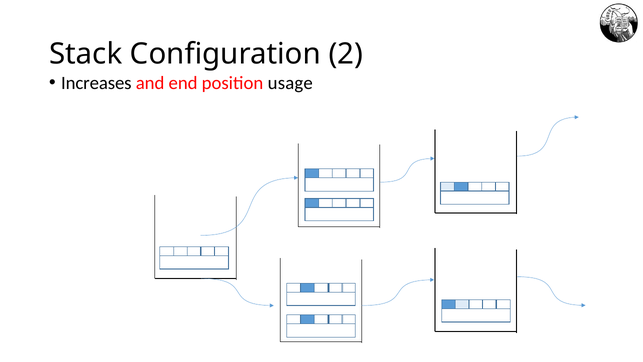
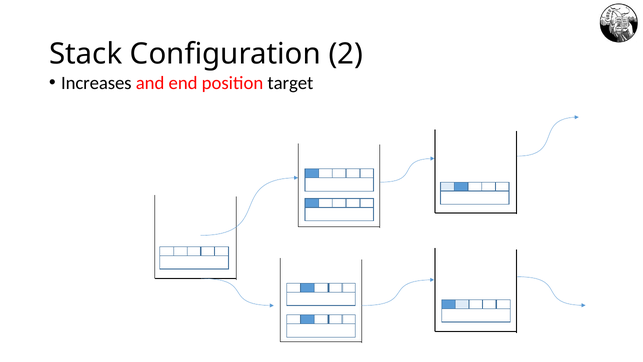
usage: usage -> target
